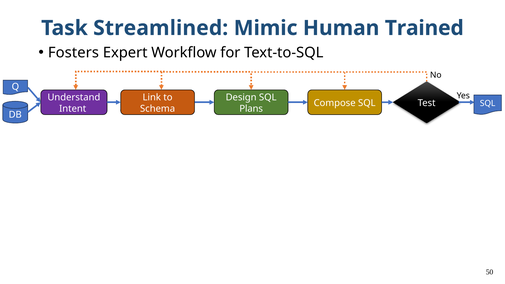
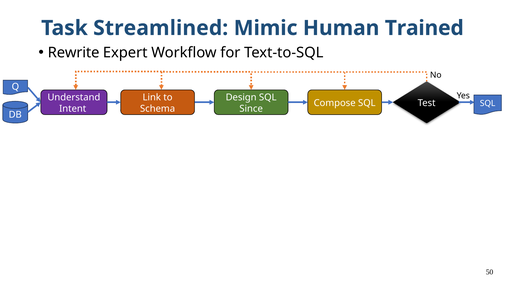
Fosters: Fosters -> Rewrite
Plans: Plans -> Since
